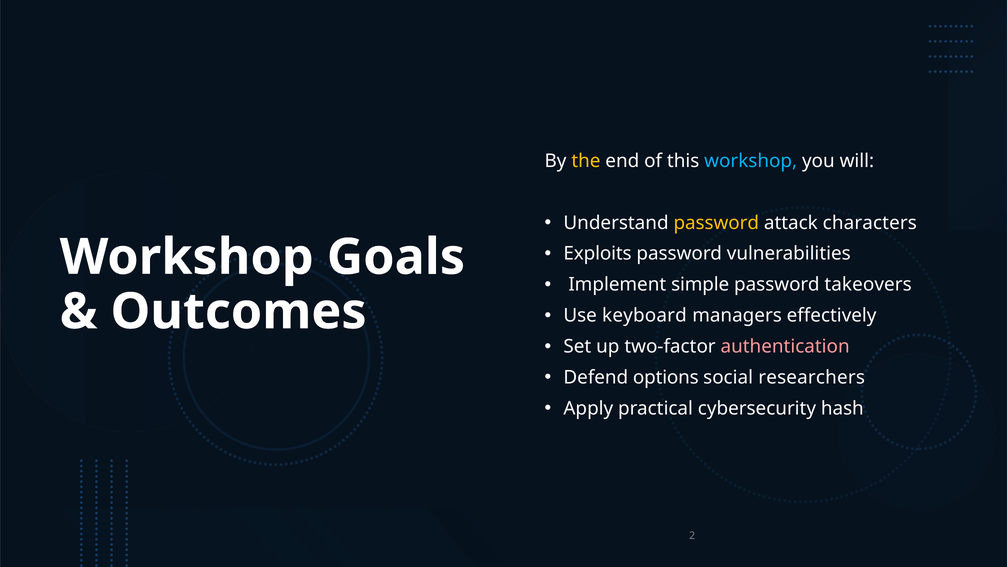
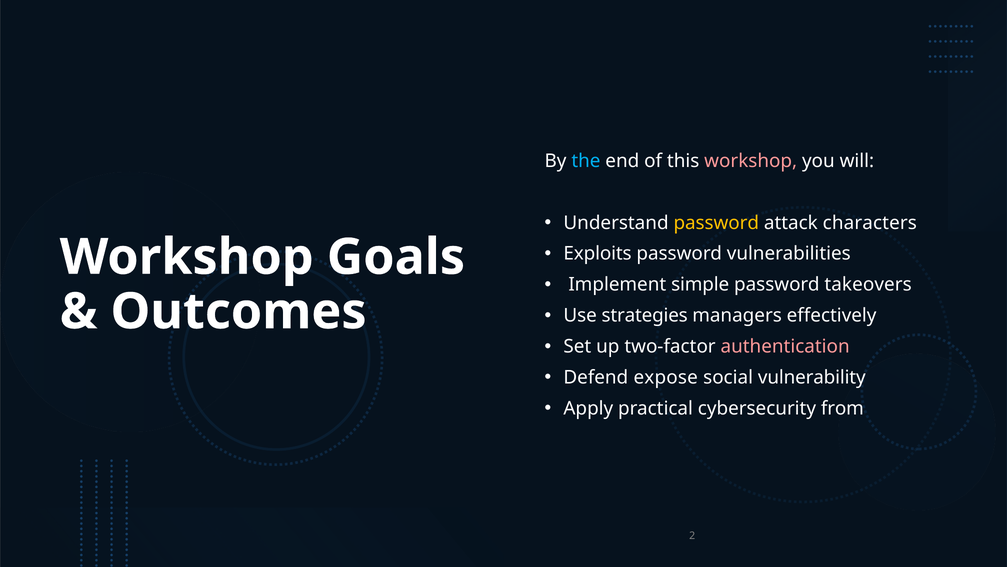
the colour: yellow -> light blue
workshop at (751, 161) colour: light blue -> pink
keyboard: keyboard -> strategies
options: options -> expose
researchers: researchers -> vulnerability
hash: hash -> from
